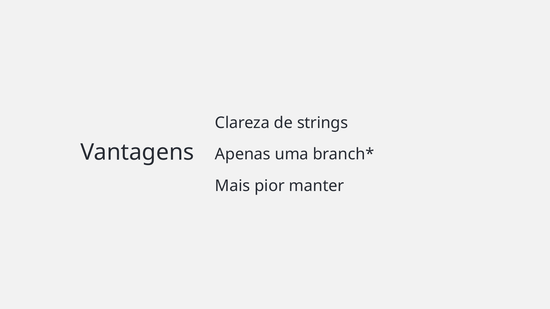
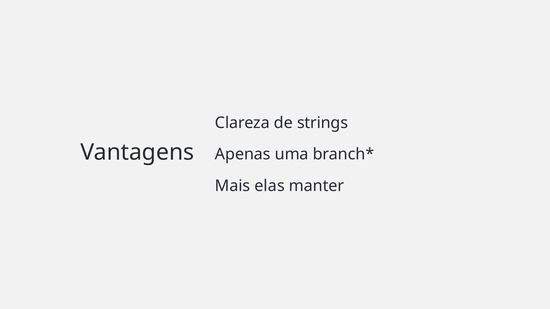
pior: pior -> elas
